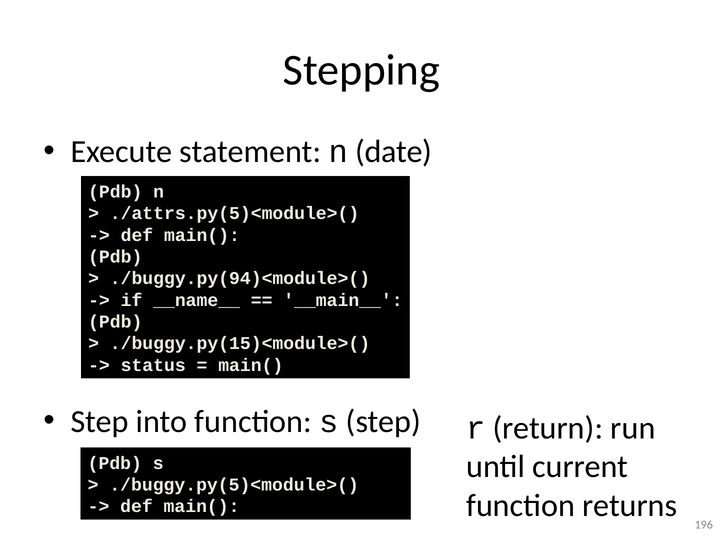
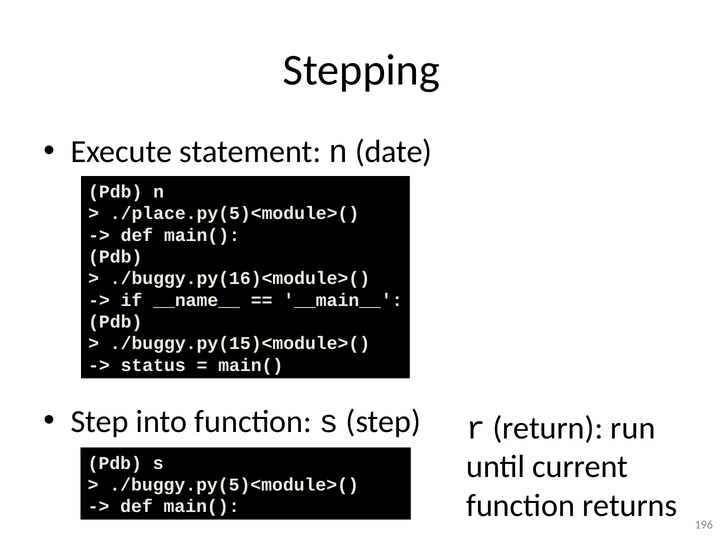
./attrs.py(5)<module>(: ./attrs.py(5)<module>( -> ./place.py(5)<module>(
./buggy.py(94)<module>(: ./buggy.py(94)<module>( -> ./buggy.py(16)<module>(
